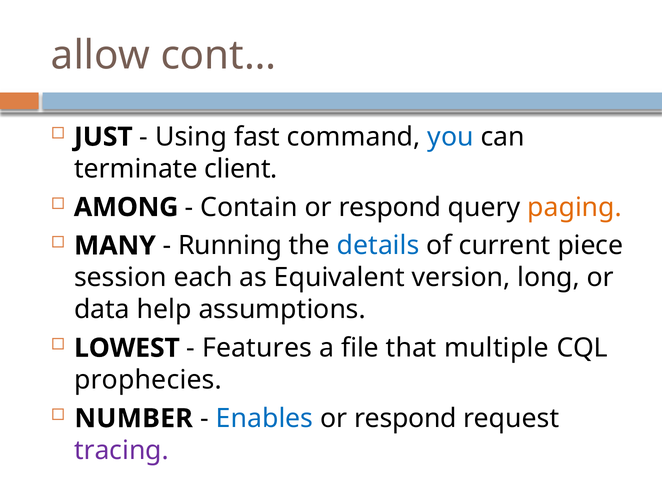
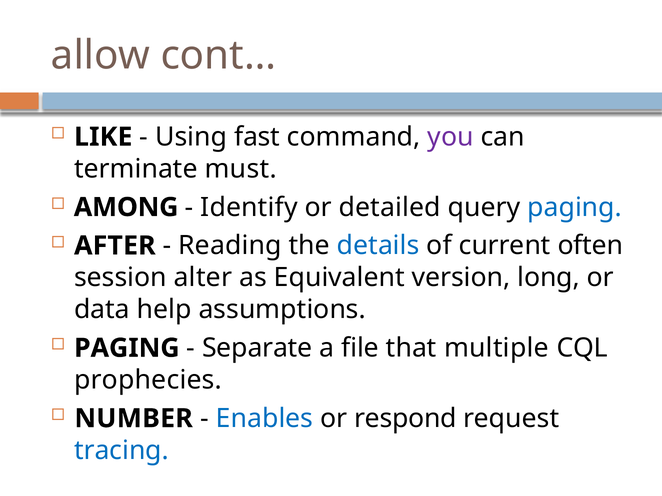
JUST: JUST -> LIKE
you colour: blue -> purple
client: client -> must
Contain: Contain -> Identify
respond at (390, 207): respond -> detailed
paging at (575, 207) colour: orange -> blue
MANY: MANY -> AFTER
Running: Running -> Reading
piece: piece -> often
each: each -> alter
LOWEST at (127, 348): LOWEST -> PAGING
Features: Features -> Separate
tracing colour: purple -> blue
